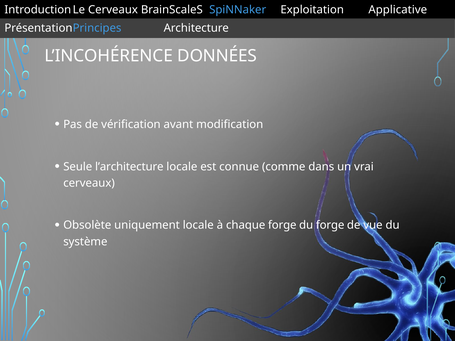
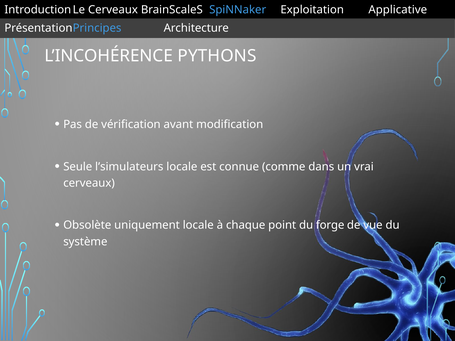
DONNÉES: DONNÉES -> PYTHONS
l’architecture: l’architecture -> l’simulateurs
chaque forge: forge -> point
